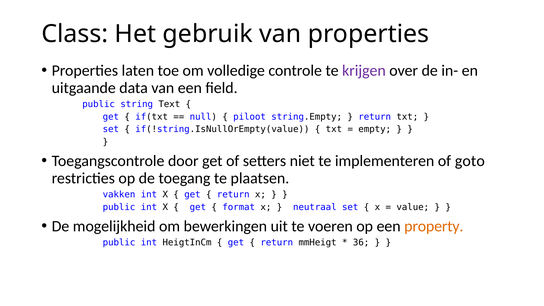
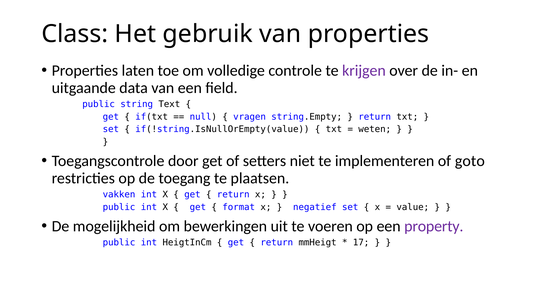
piloot: piloot -> vragen
empty: empty -> weten
neutraal: neutraal -> negatief
property colour: orange -> purple
36: 36 -> 17
